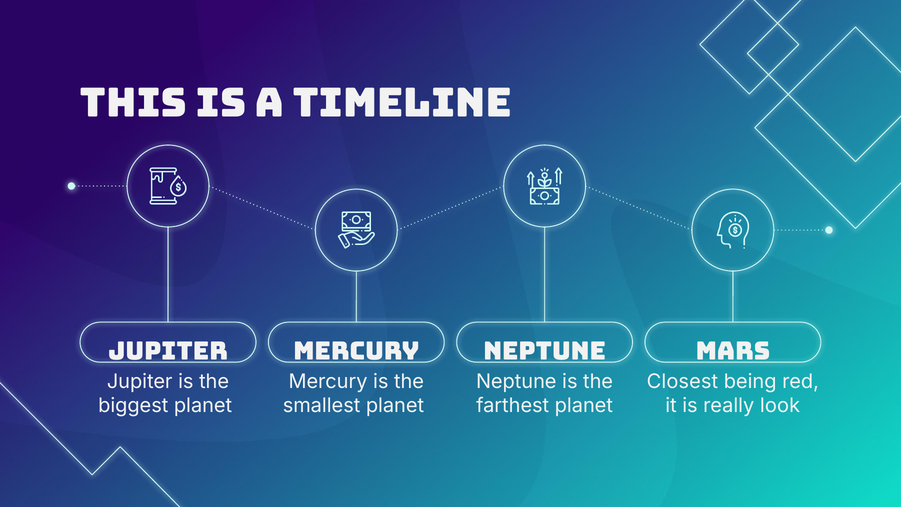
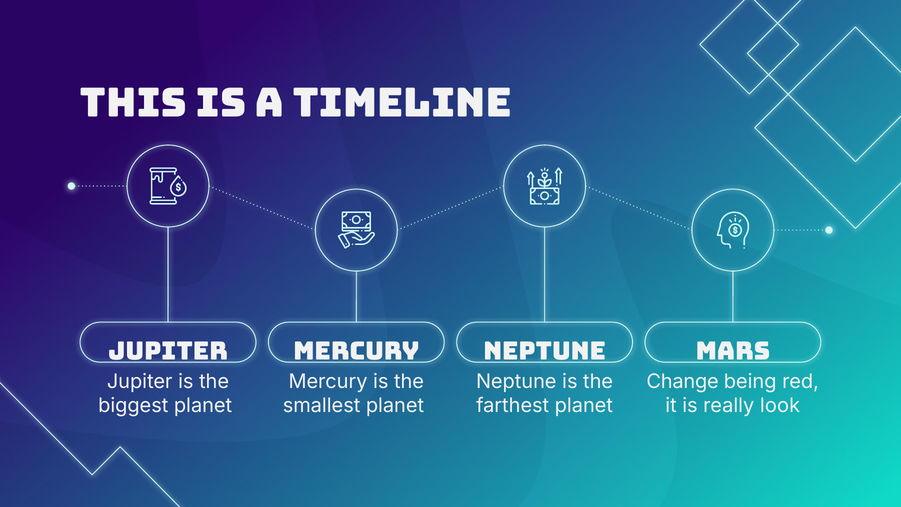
Closest: Closest -> Change
